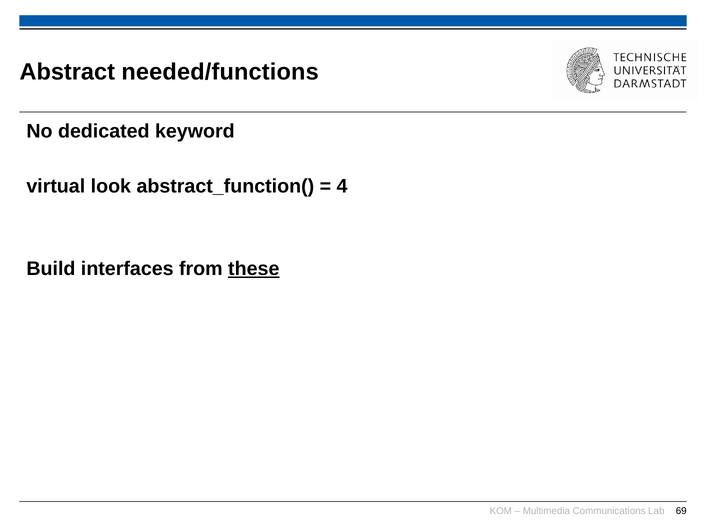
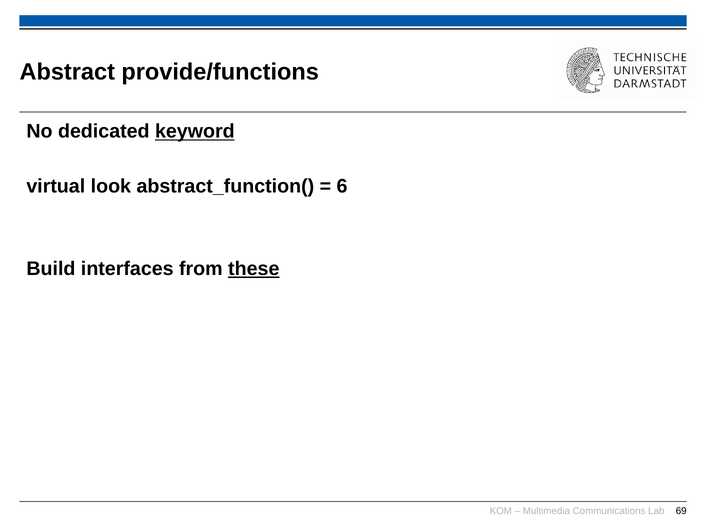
needed/functions: needed/functions -> provide/functions
keyword underline: none -> present
4: 4 -> 6
